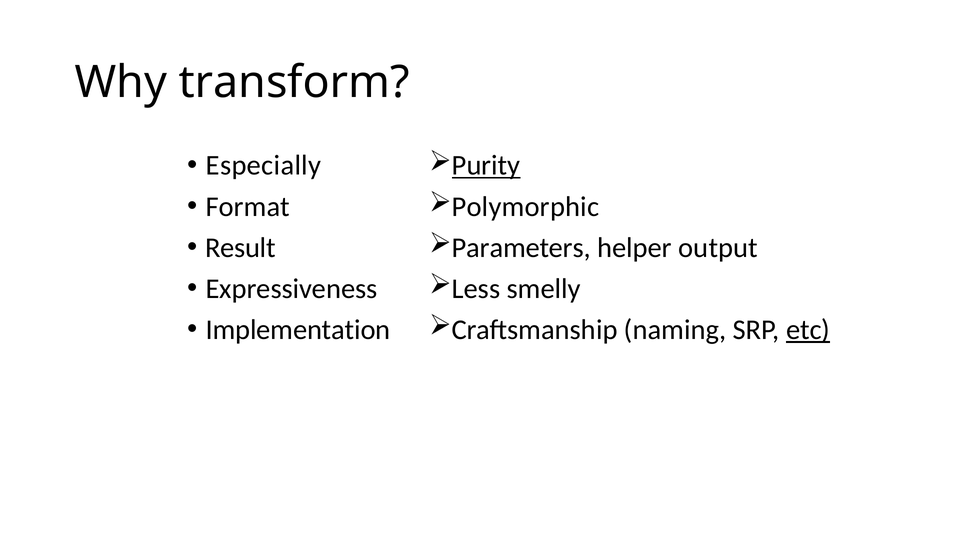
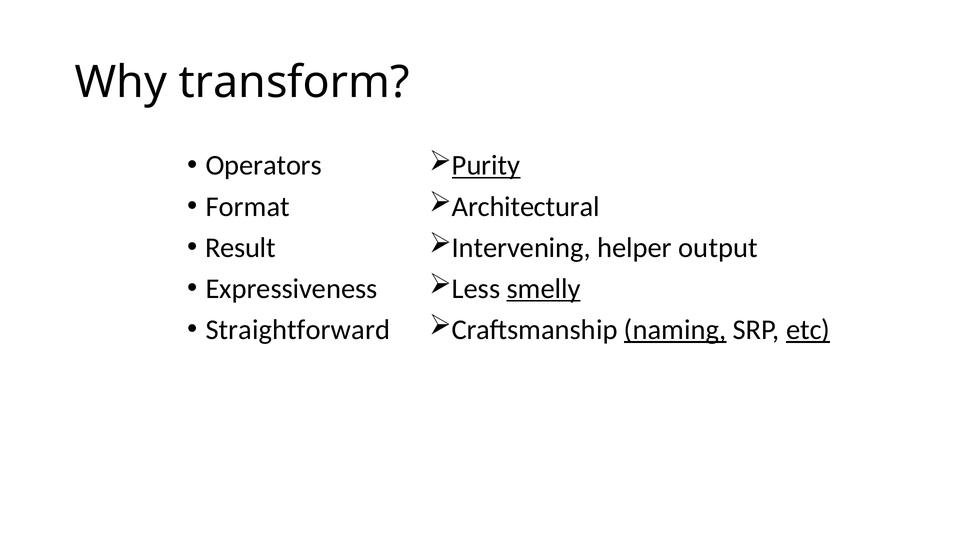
Especially: Especially -> Operators
Polymorphic: Polymorphic -> Architectural
Parameters: Parameters -> Intervening
smelly underline: none -> present
naming underline: none -> present
Implementation: Implementation -> Straightforward
